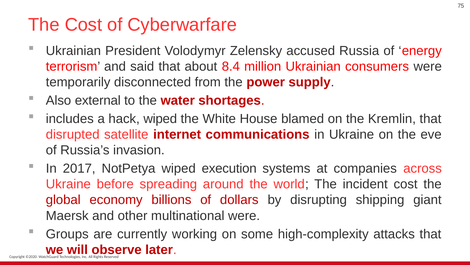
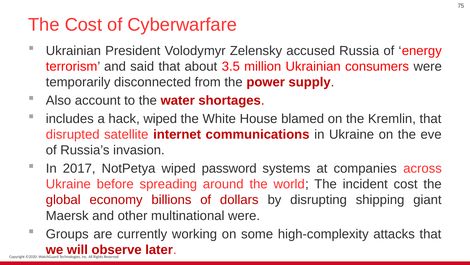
8.4: 8.4 -> 3.5
external: external -> account
execution: execution -> password
